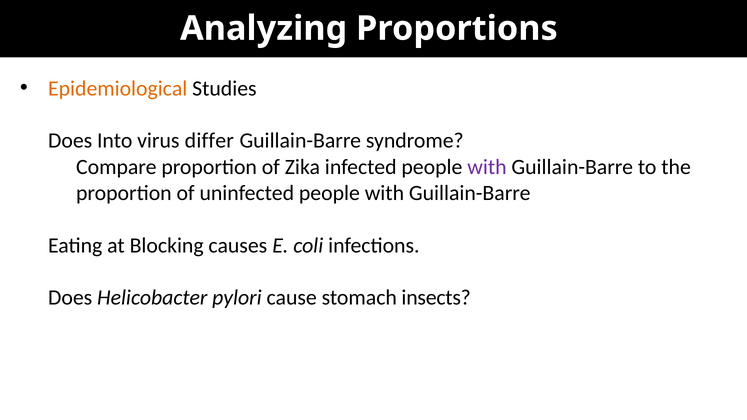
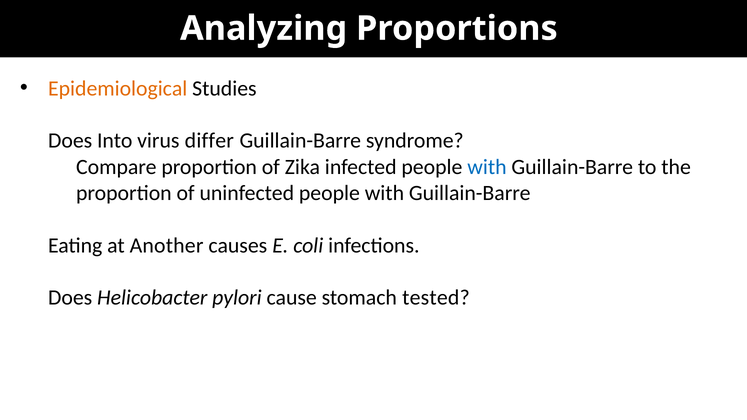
with at (487, 167) colour: purple -> blue
Blocking: Blocking -> Another
insects: insects -> tested
